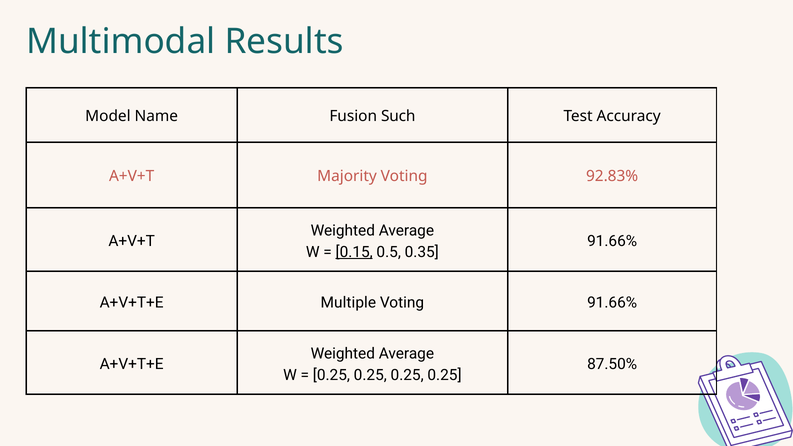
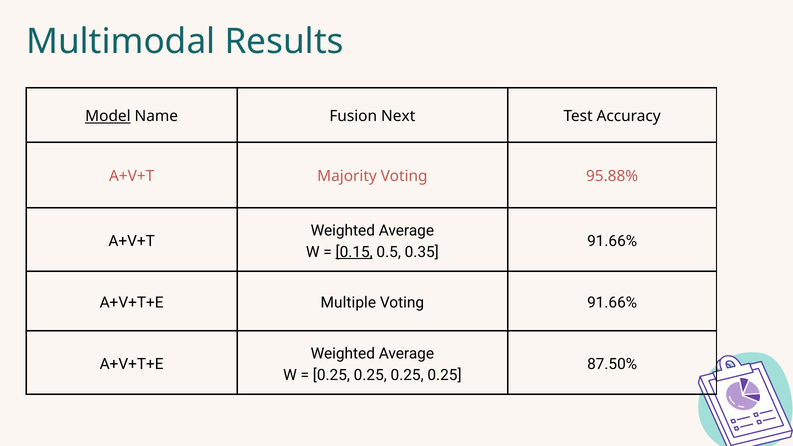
Model underline: none -> present
Such: Such -> Next
92.83%: 92.83% -> 95.88%
